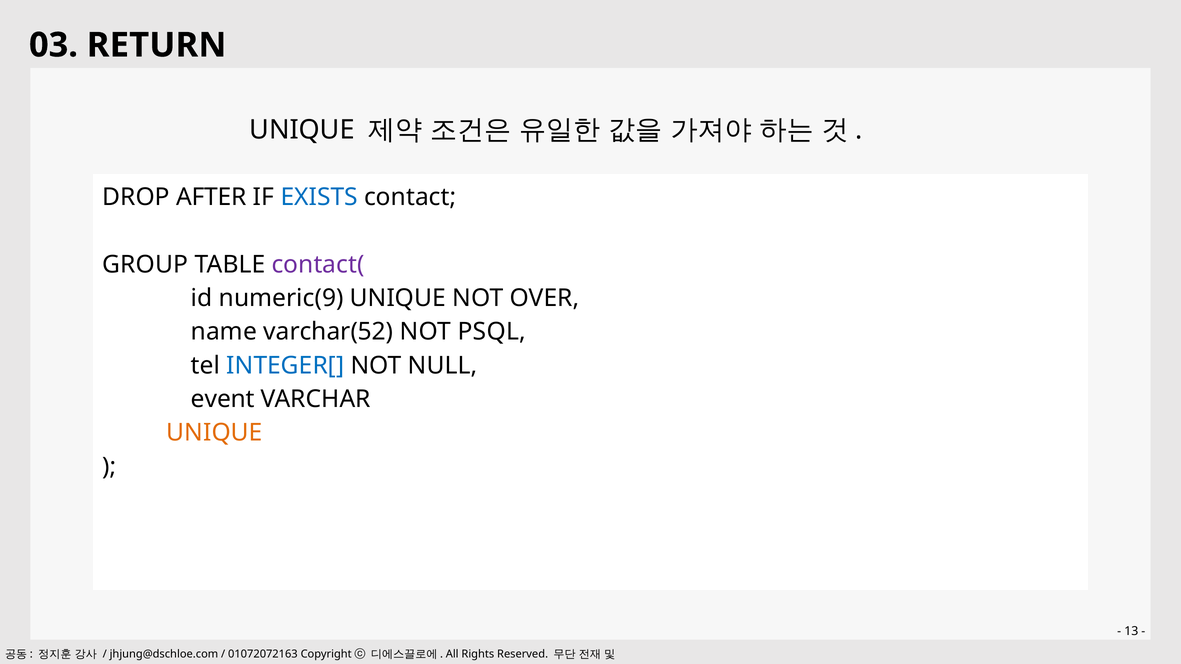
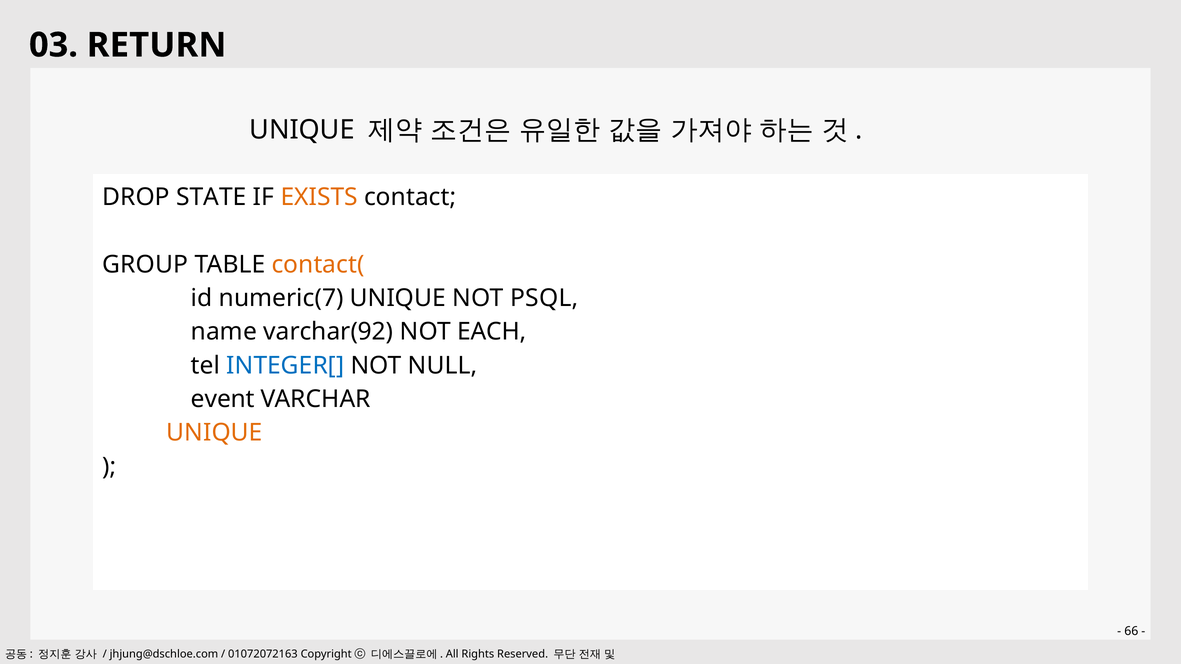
AFTER: AFTER -> STATE
EXISTS colour: blue -> orange
contact( colour: purple -> orange
numeric(9: numeric(9 -> numeric(7
OVER: OVER -> PSQL
varchar(52: varchar(52 -> varchar(92
PSQL: PSQL -> EACH
13: 13 -> 66
